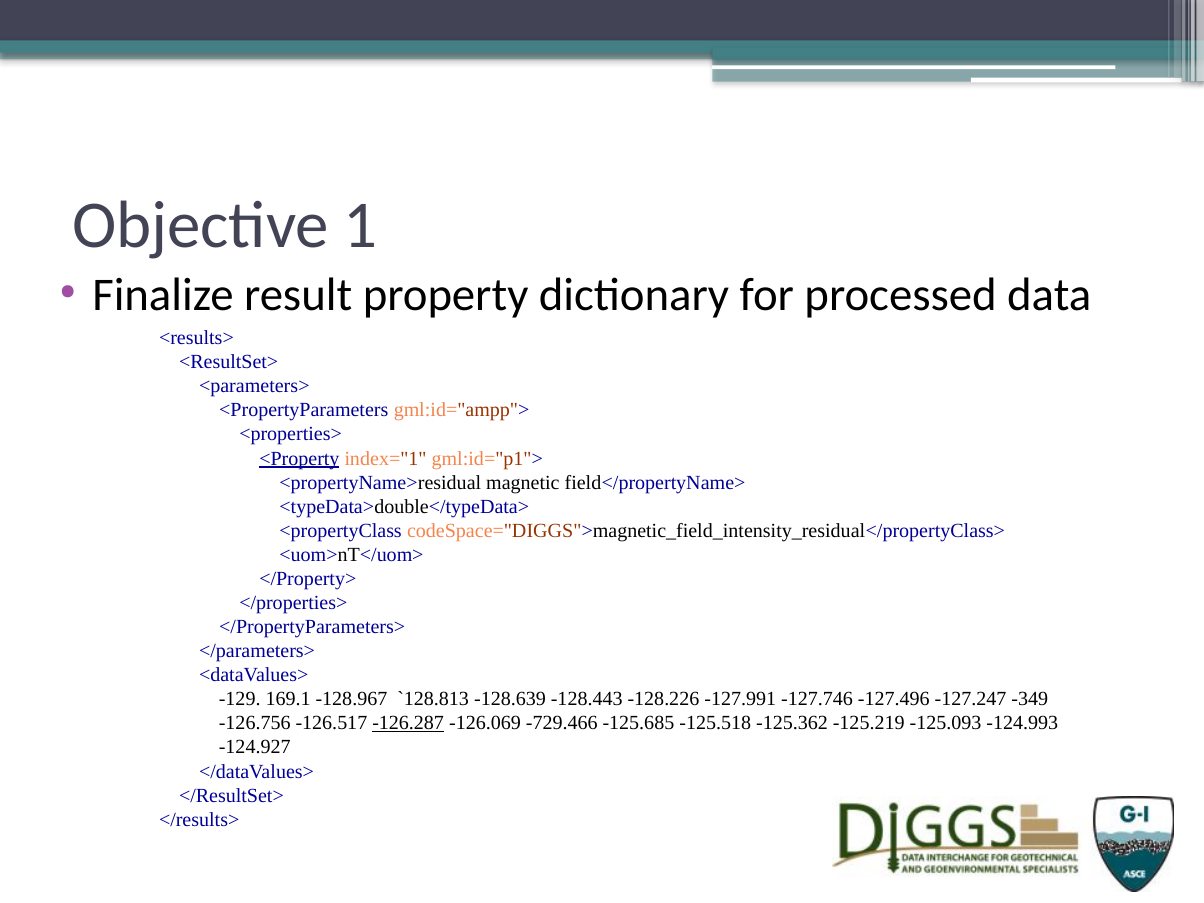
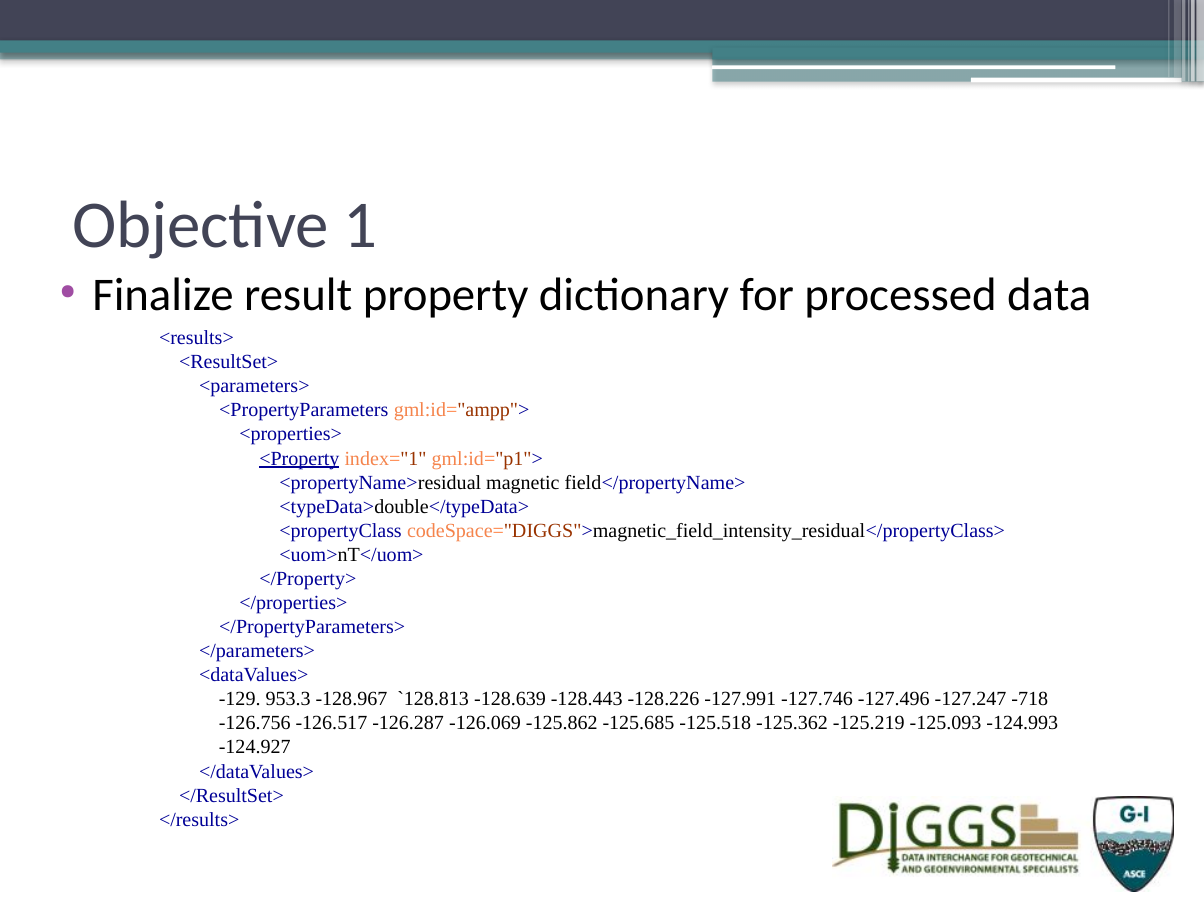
169.1: 169.1 -> 953.3
-349: -349 -> -718
-126.287 underline: present -> none
-729.466: -729.466 -> -125.862
